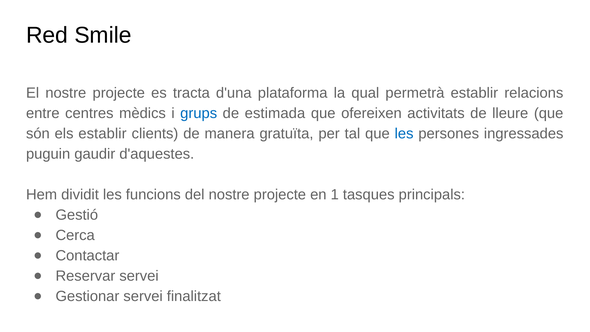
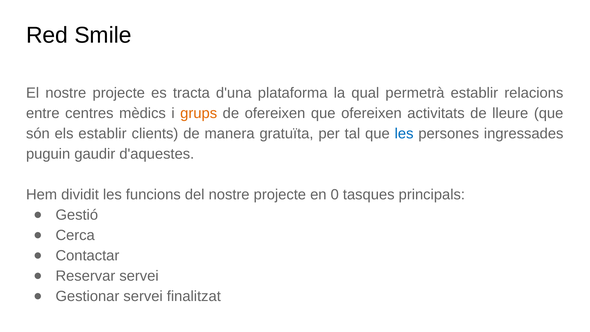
grups colour: blue -> orange
de estimada: estimada -> ofereixen
1: 1 -> 0
